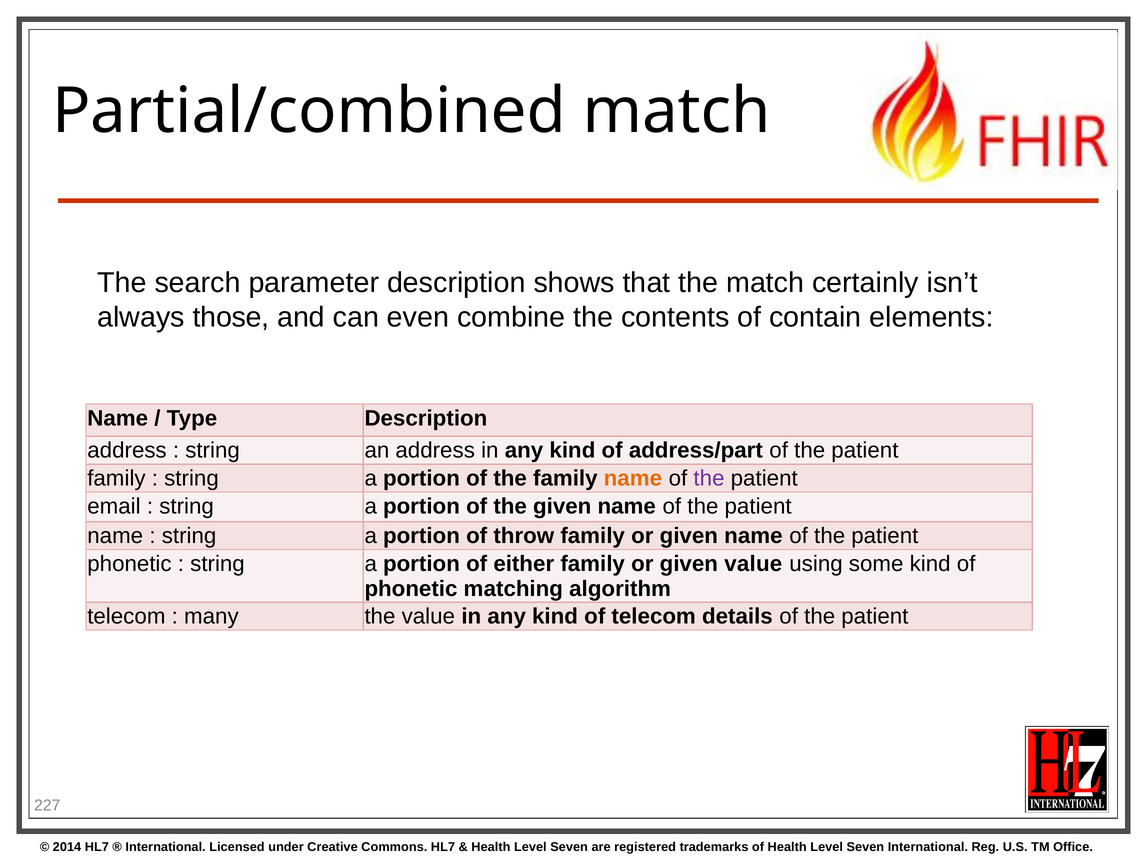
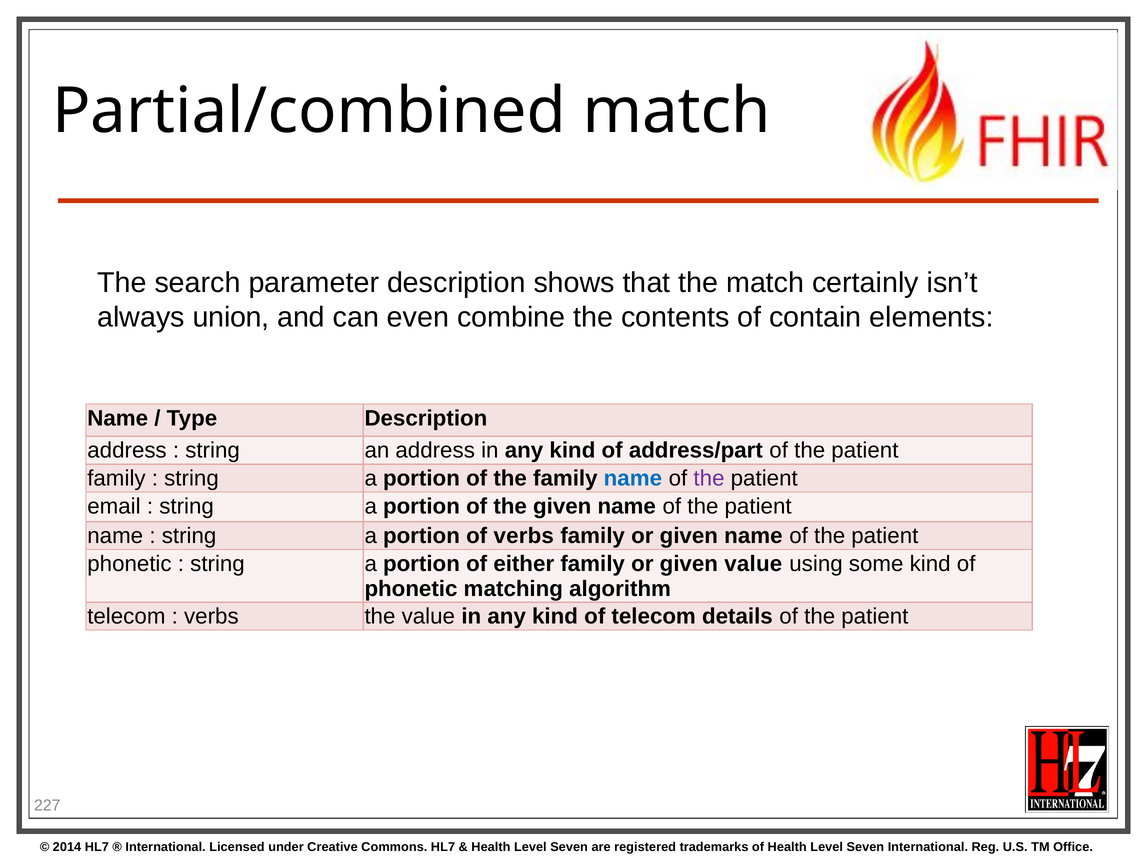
those: those -> union
name at (633, 479) colour: orange -> blue
of throw: throw -> verbs
many at (211, 617): many -> verbs
